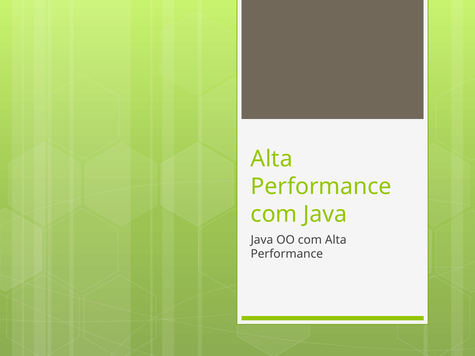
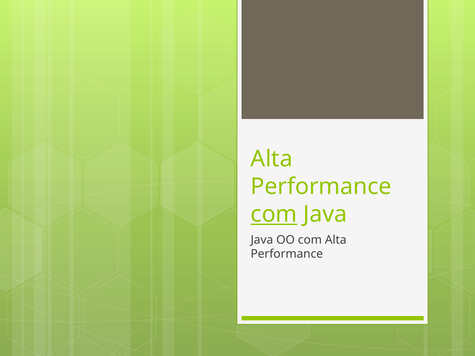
com at (274, 214) underline: none -> present
